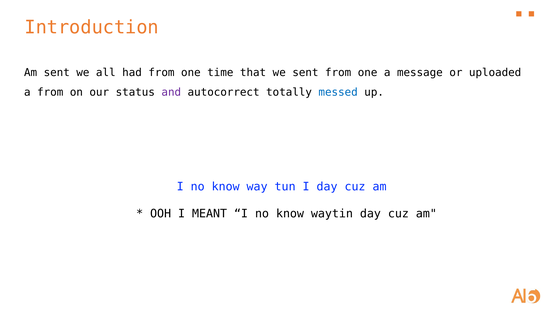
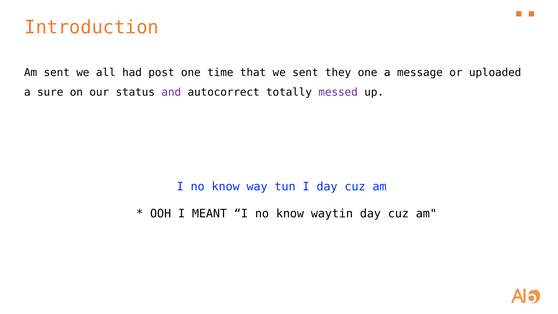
had from: from -> post
sent from: from -> they
a from: from -> sure
messed colour: blue -> purple
